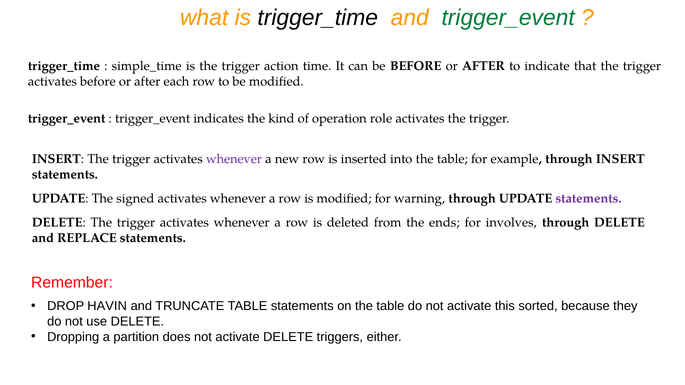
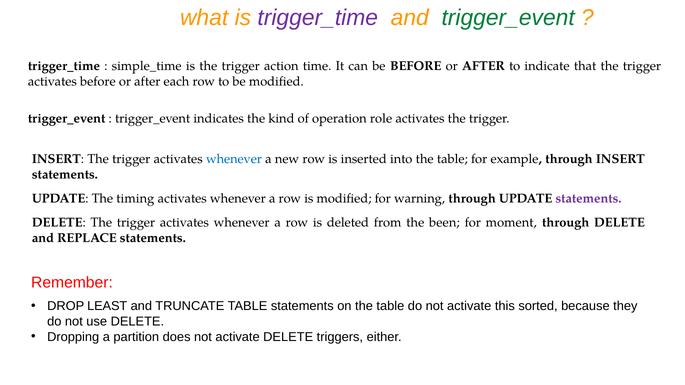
trigger_time at (318, 18) colour: black -> purple
whenever at (234, 159) colour: purple -> blue
signed: signed -> timing
ends: ends -> been
involves: involves -> moment
HAVIN: HAVIN -> LEAST
